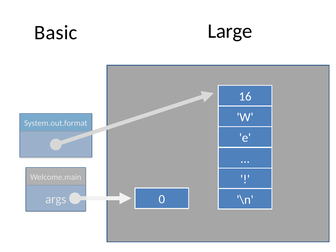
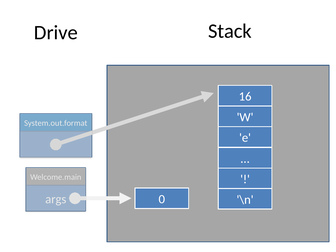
Large: Large -> Stack
Basic: Basic -> Drive
